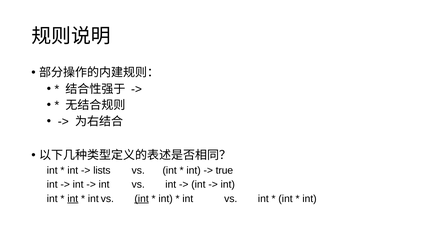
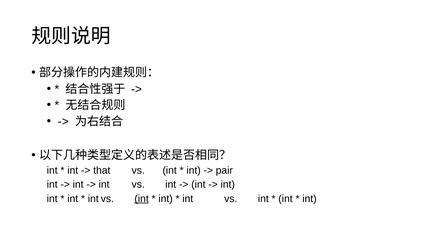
lists: lists -> that
true: true -> pair
int at (73, 199) underline: present -> none
